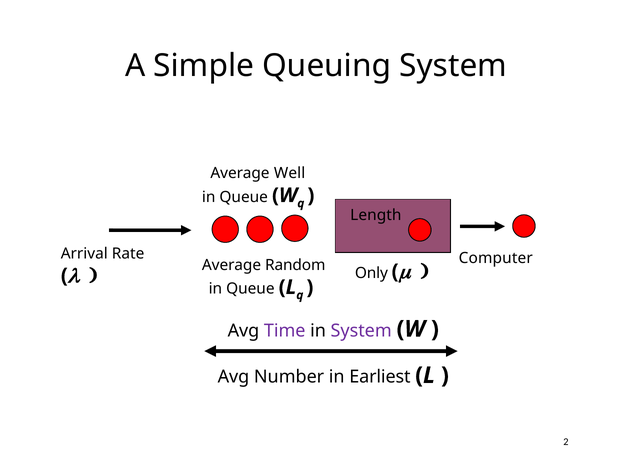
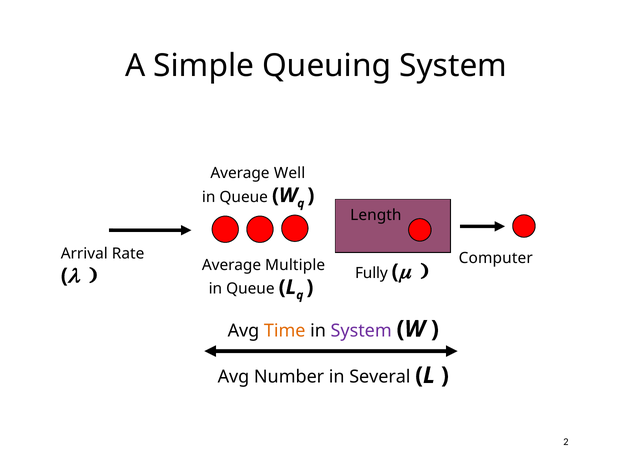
Random: Random -> Multiple
Only: Only -> Fully
Time colour: purple -> orange
Earliest: Earliest -> Several
